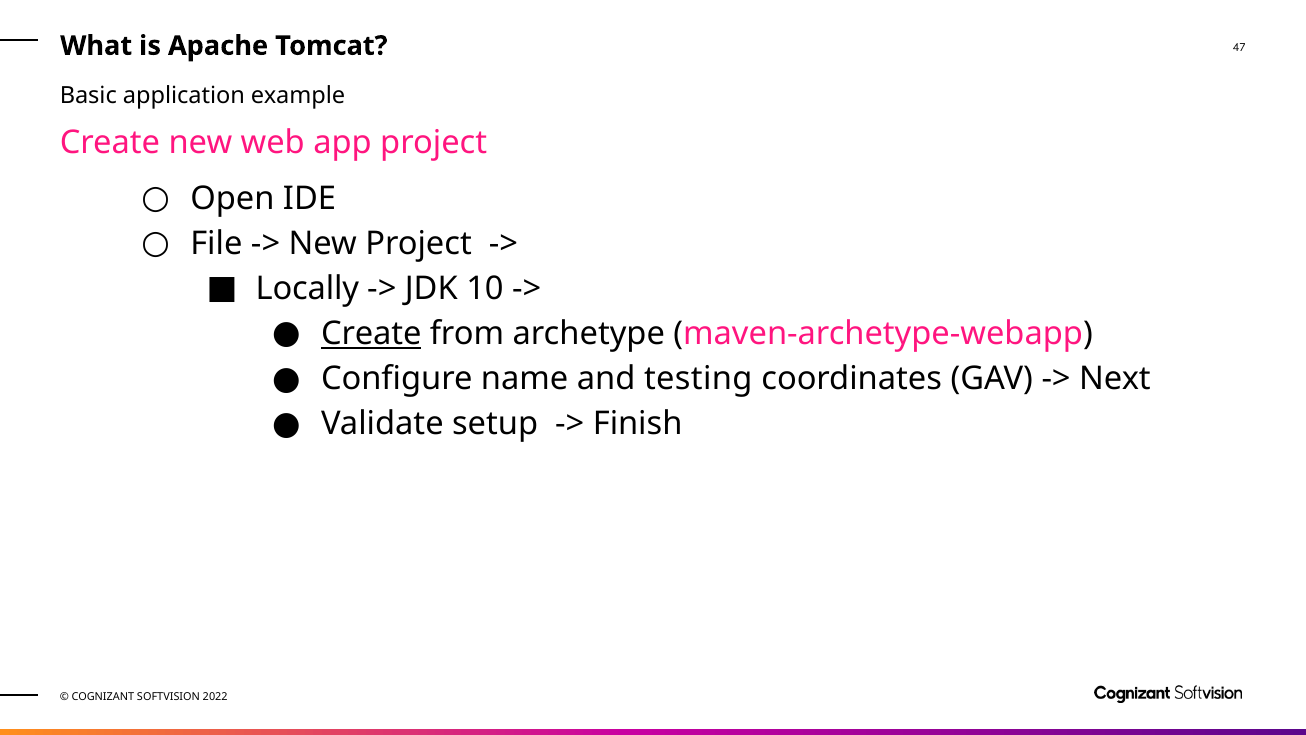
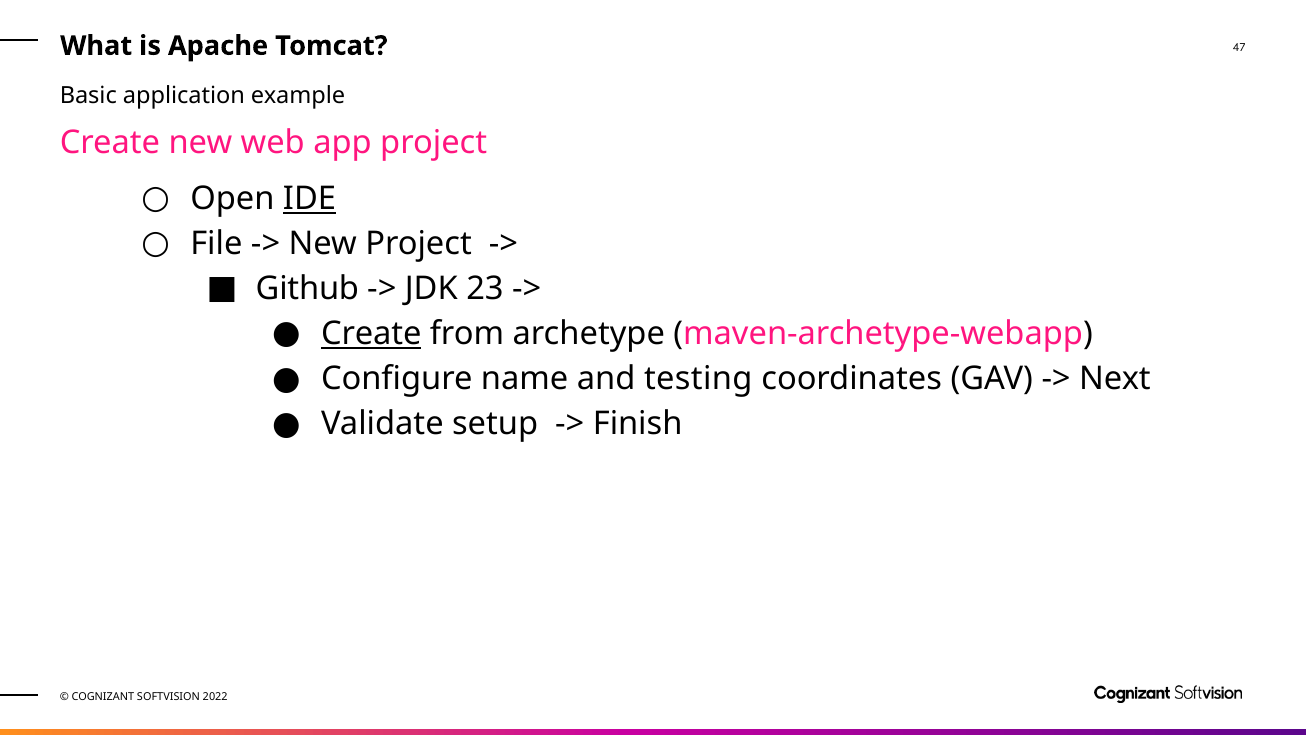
IDE underline: none -> present
Locally: Locally -> Github
10: 10 -> 23
